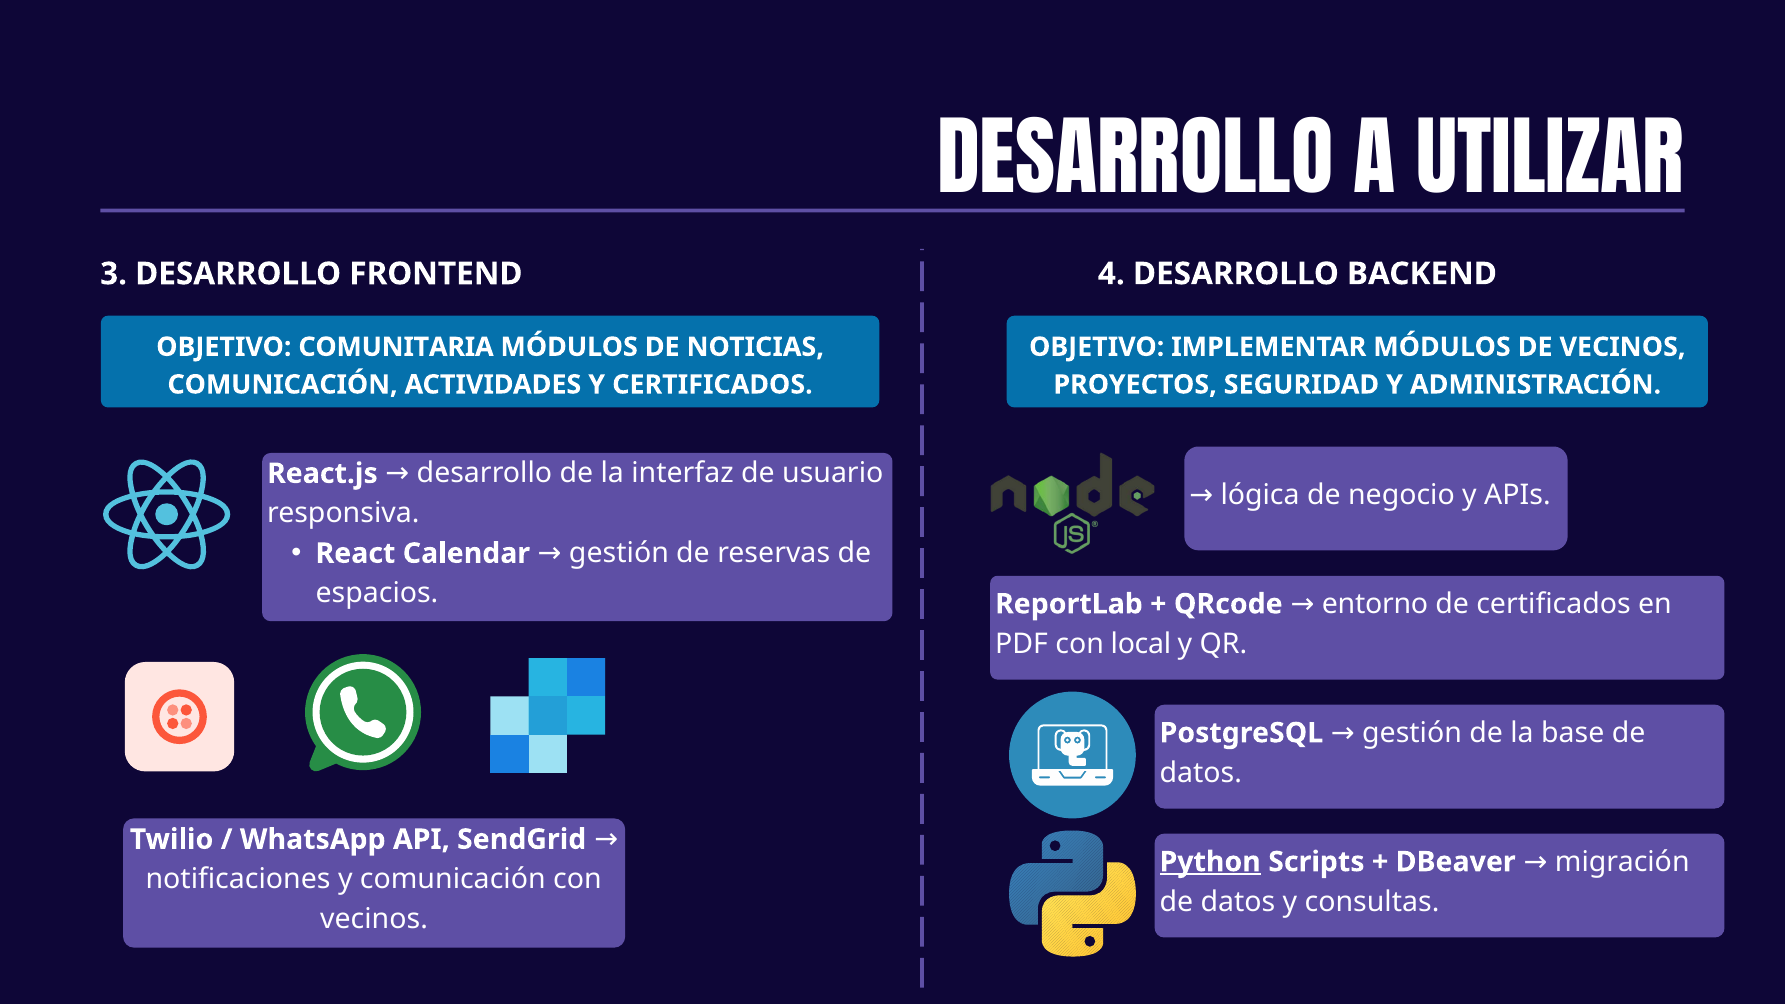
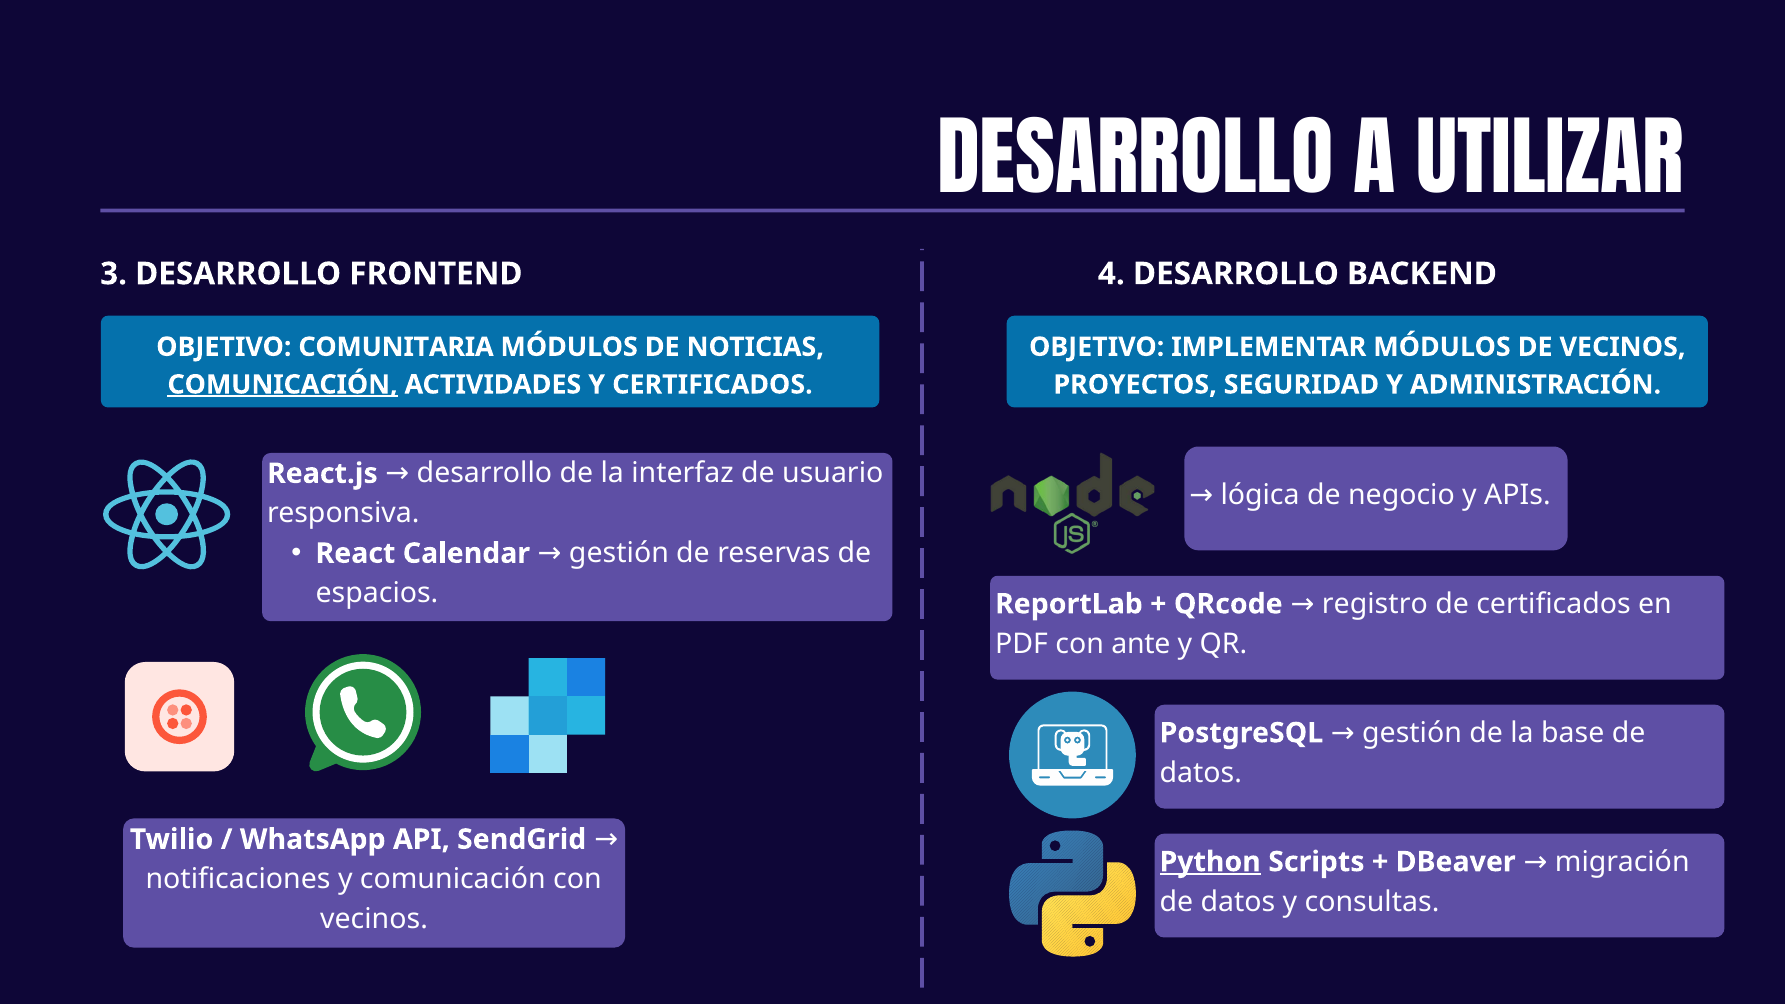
COMUNICACIÓN at (283, 385) underline: none -> present
entorno: entorno -> registro
local: local -> ante
